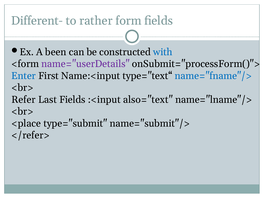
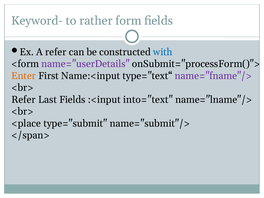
Different-: Different- -> Keyword-
A been: been -> refer
Enter colour: blue -> orange
name="fname"/> colour: blue -> purple
also="text: also="text -> into="text
</refer>: </refer> -> </span>
